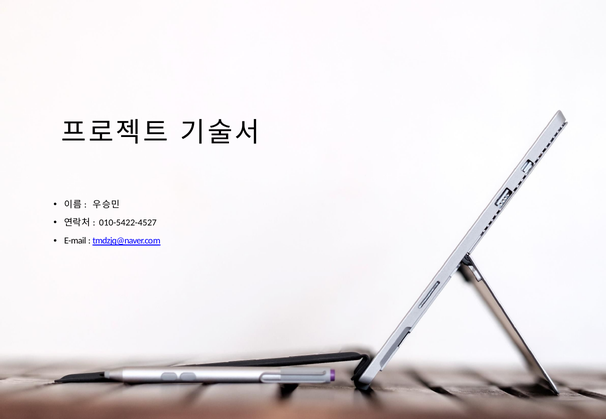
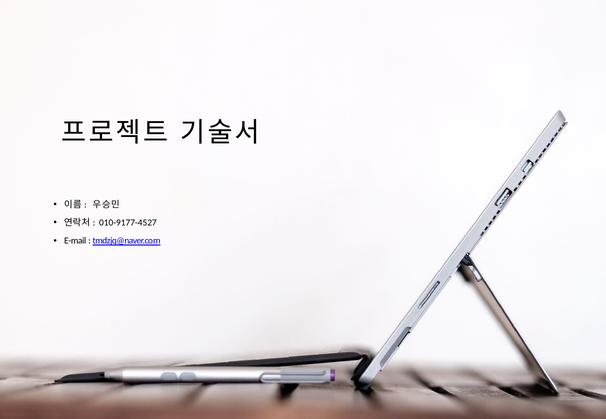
010-5422-4527: 010-5422-4527 -> 010-9177-4527
